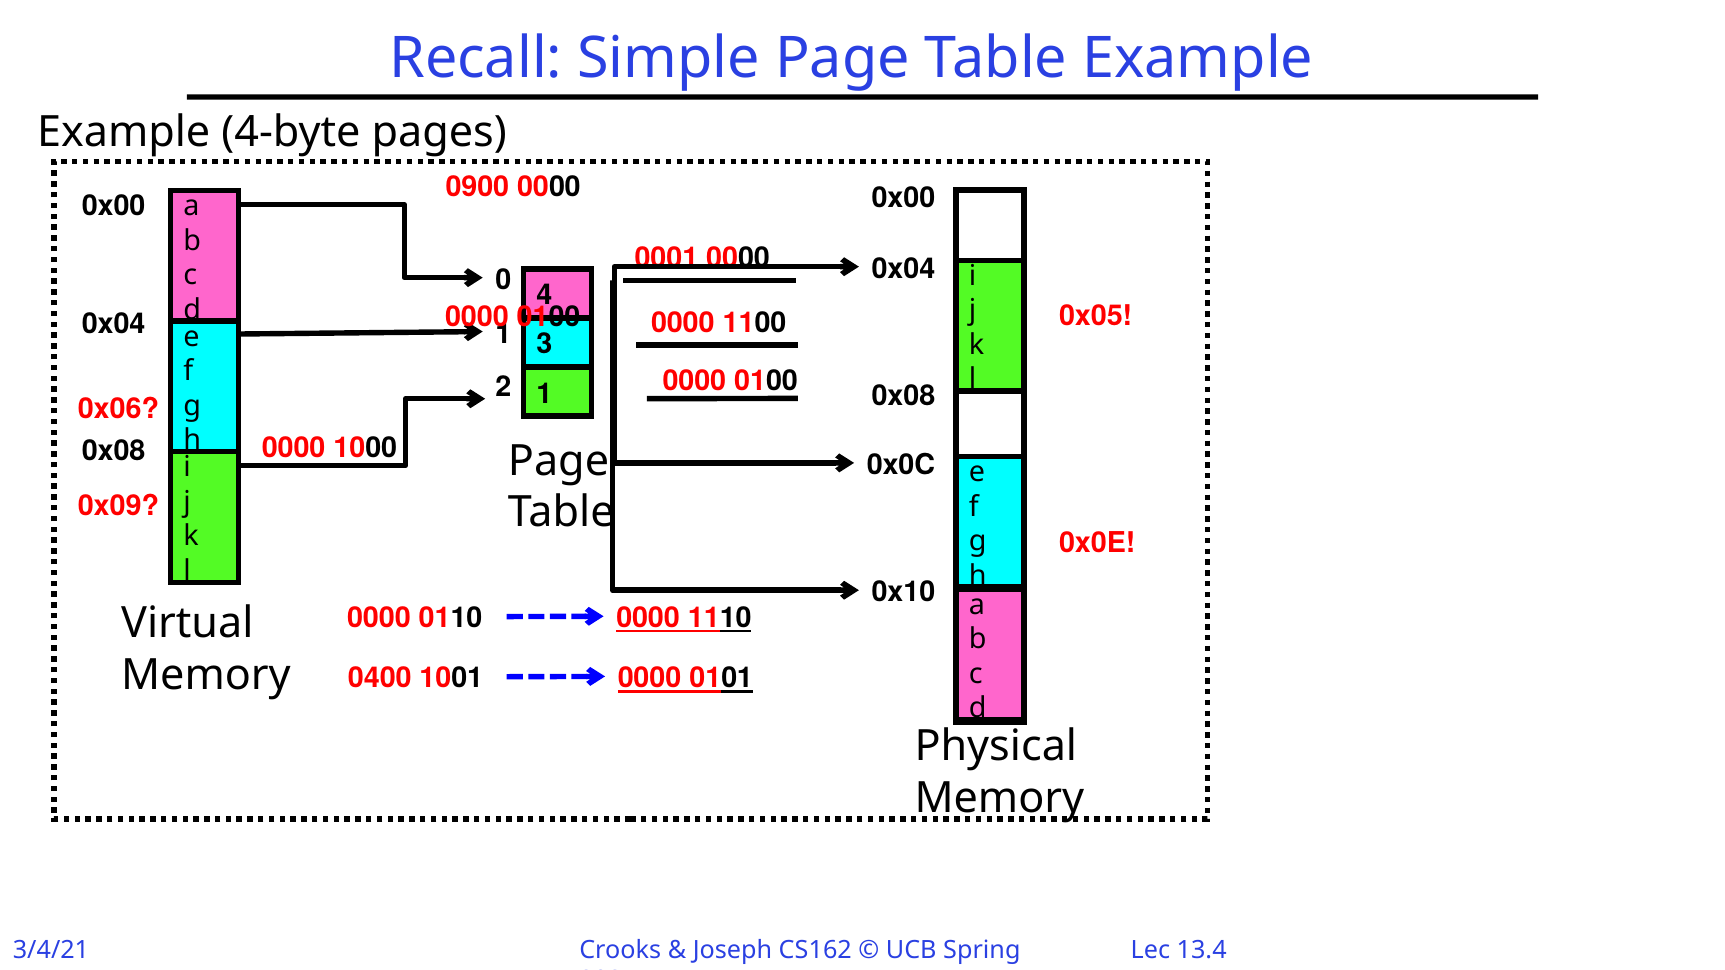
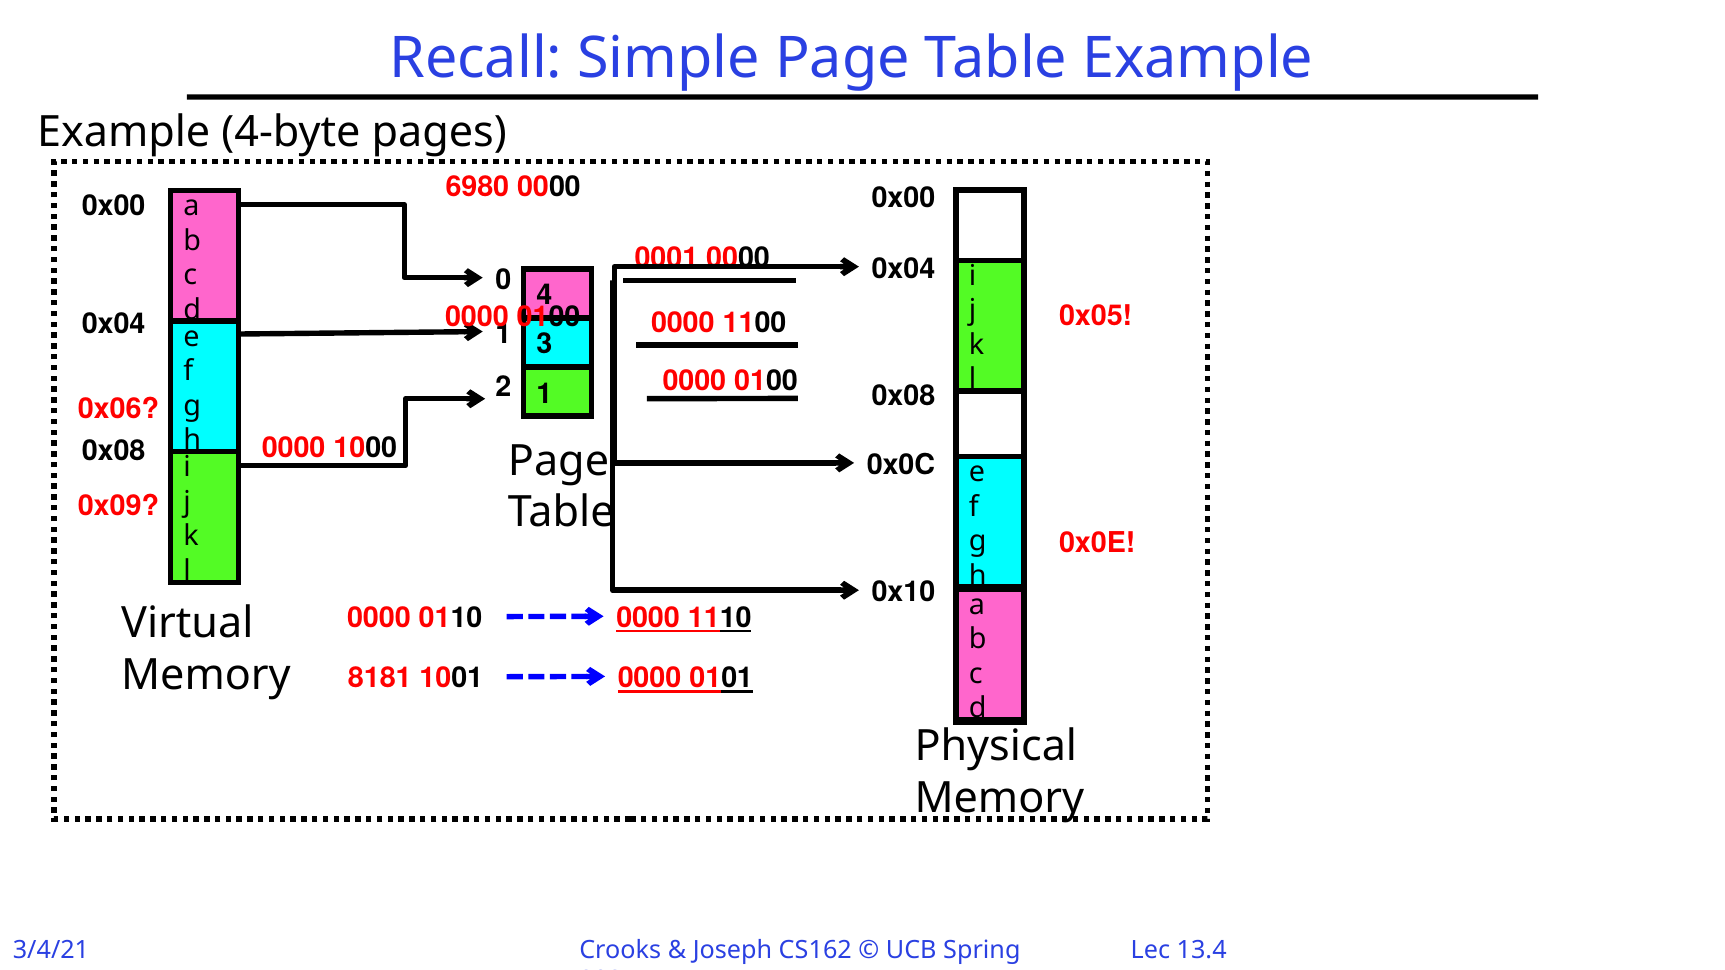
0900: 0900 -> 6980
0400: 0400 -> 8181
